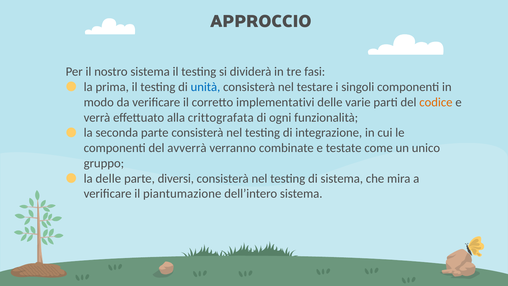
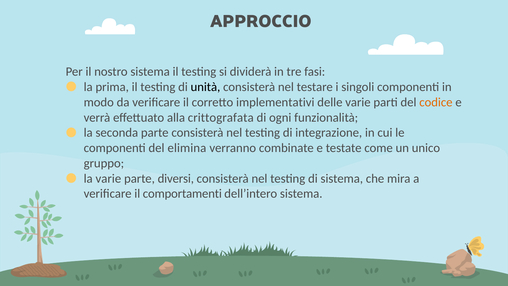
unità colour: blue -> black
avverrà: avverrà -> elimina
la delle: delle -> varie
piantumazione: piantumazione -> comportamenti
